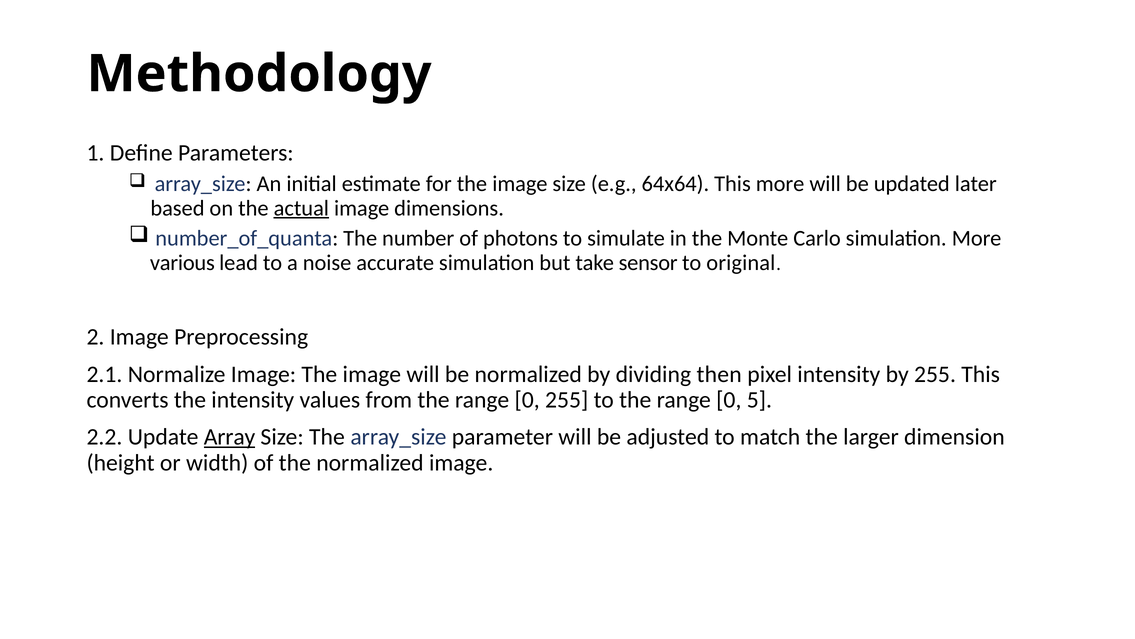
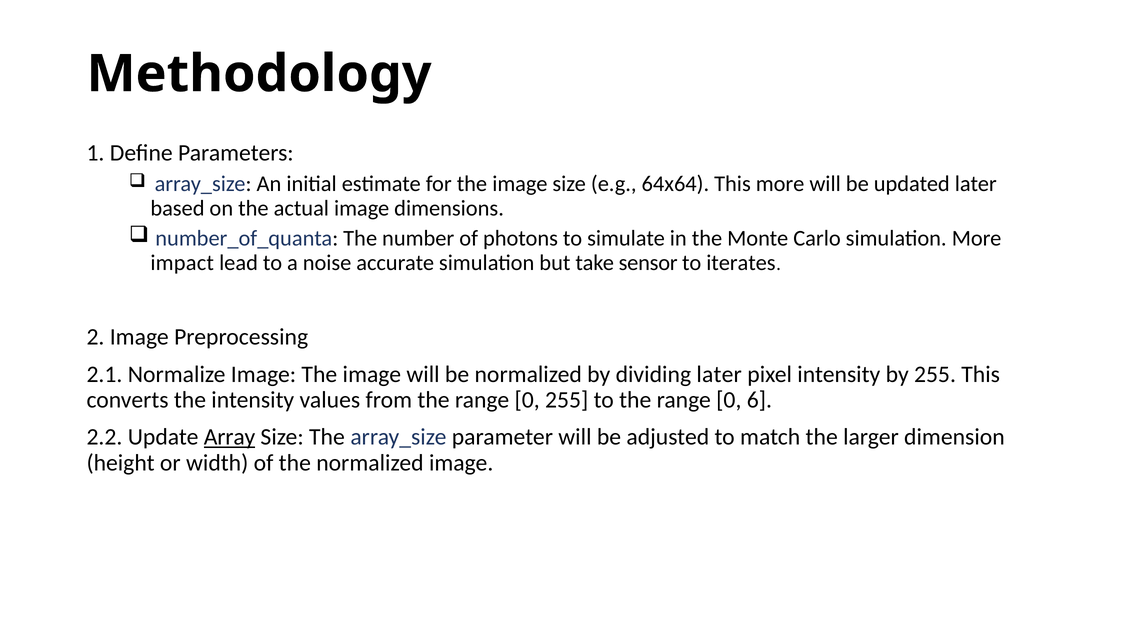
actual underline: present -> none
various: various -> impact
original: original -> iterates
dividing then: then -> later
5: 5 -> 6
